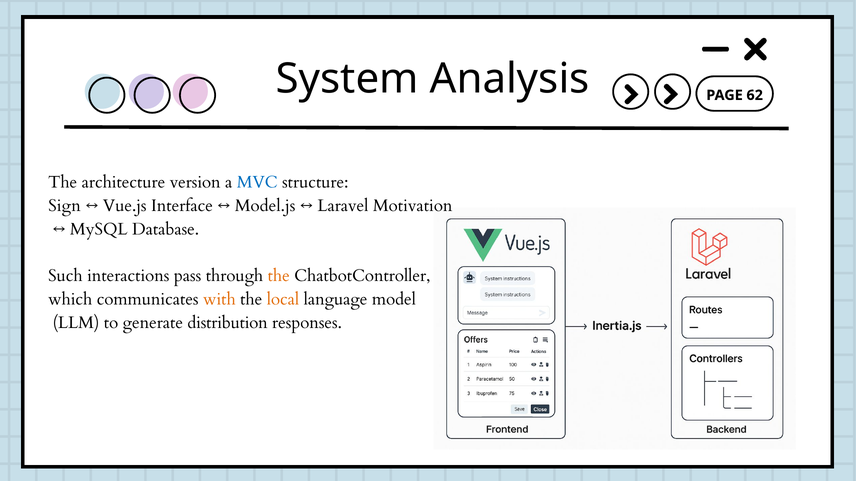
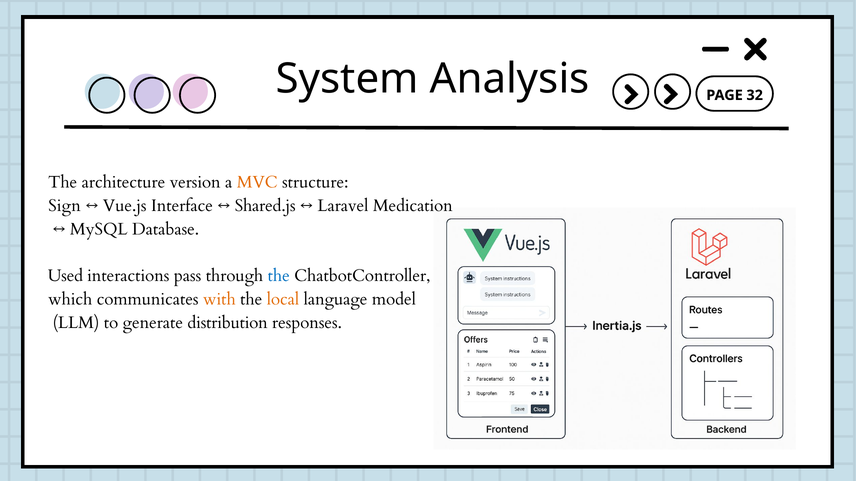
62: 62 -> 32
MVC colour: blue -> orange
Model.js: Model.js -> Shared.js
Motivation: Motivation -> Medication
Such: Such -> Used
the at (279, 276) colour: orange -> blue
